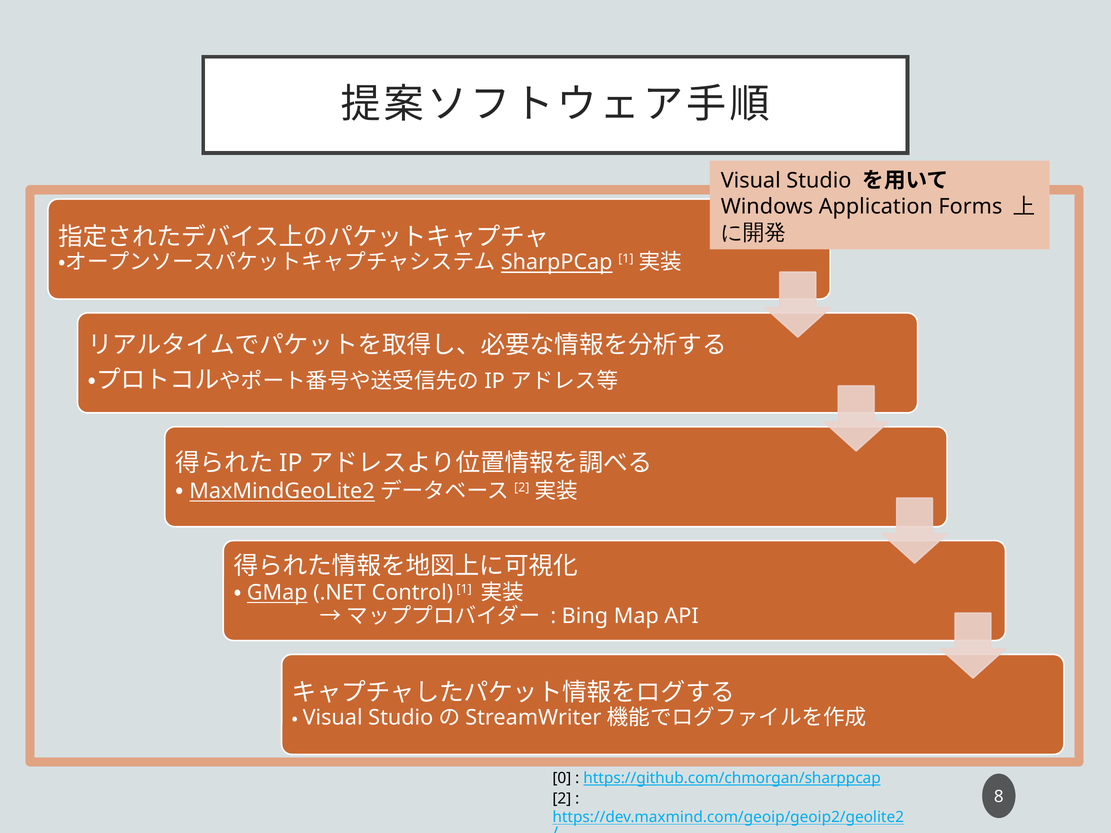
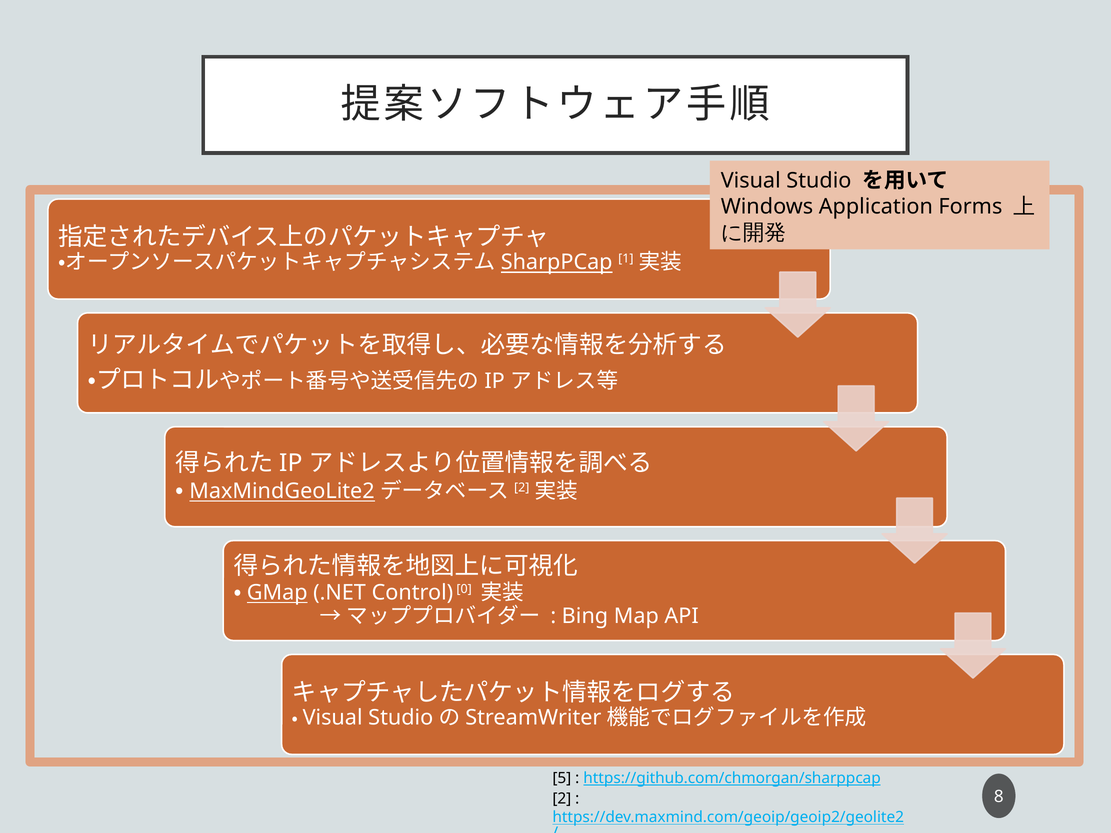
1 at (464, 589): 1 -> 0
0: 0 -> 5
